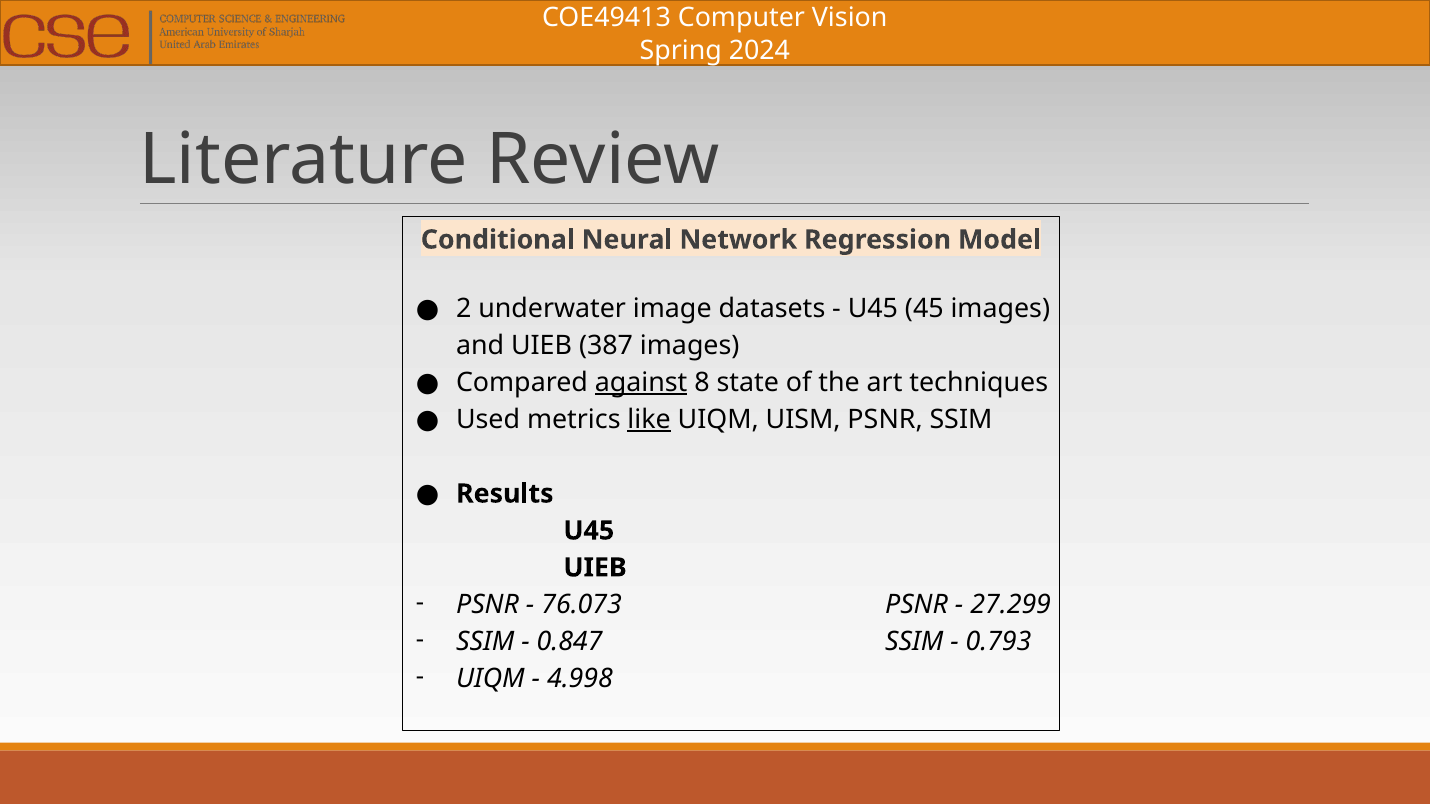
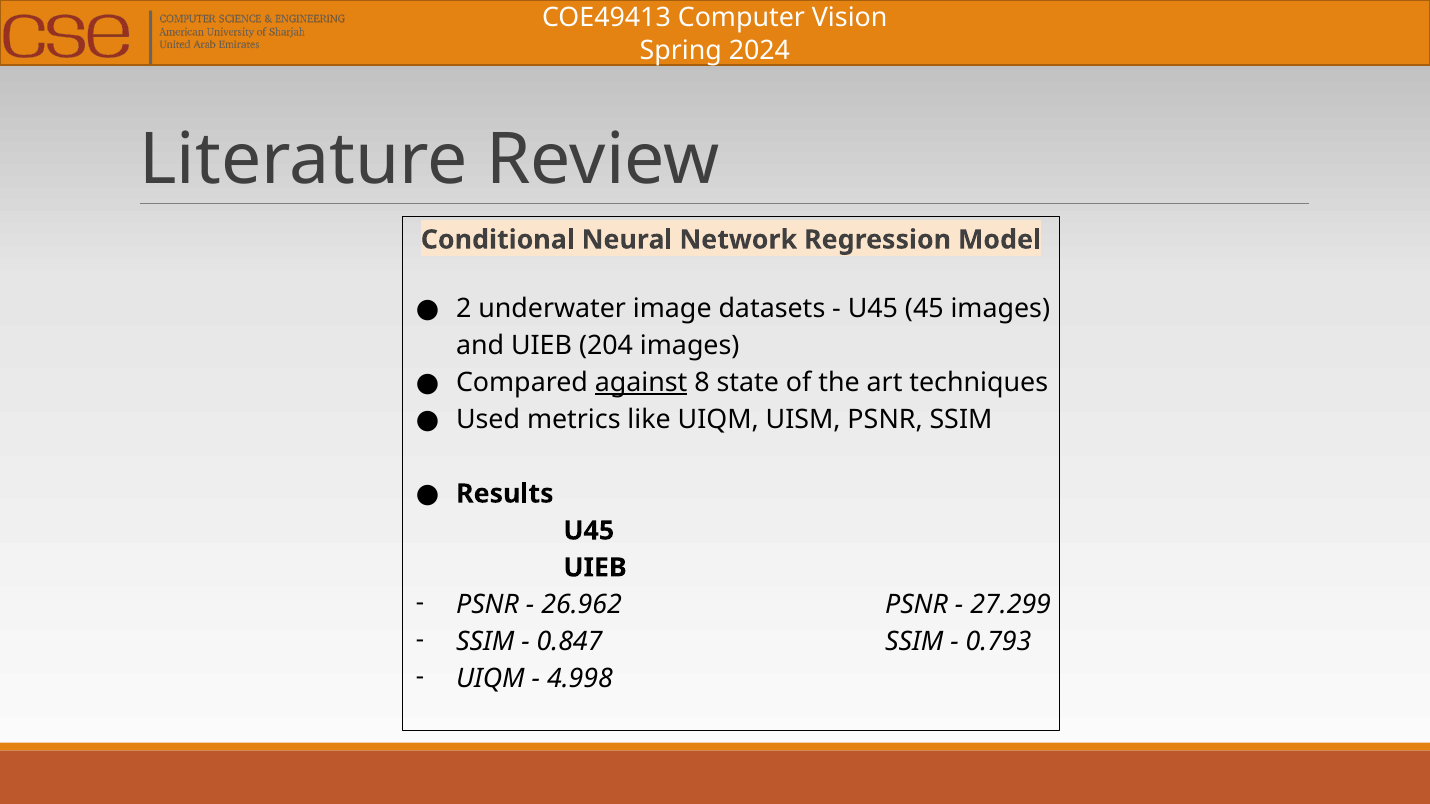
387: 387 -> 204
like underline: present -> none
76.073: 76.073 -> 26.962
